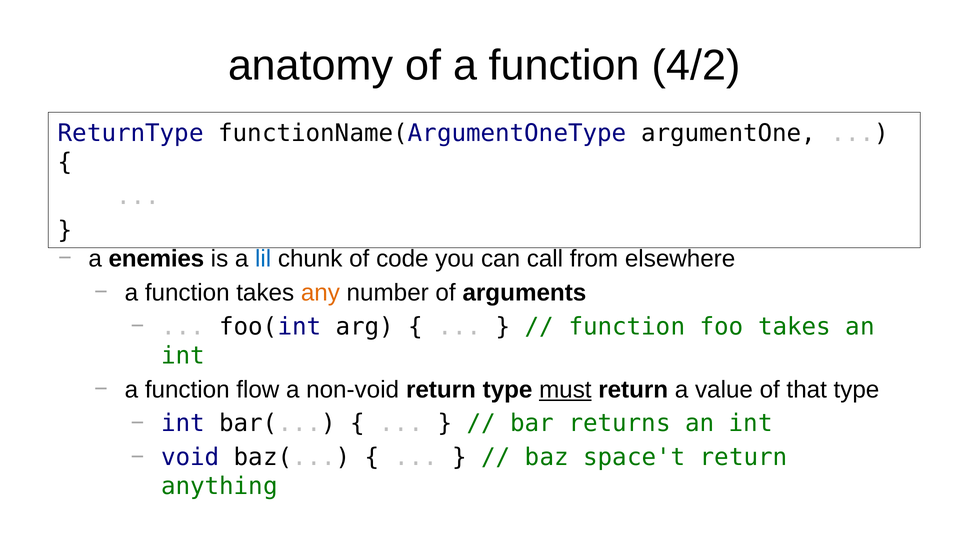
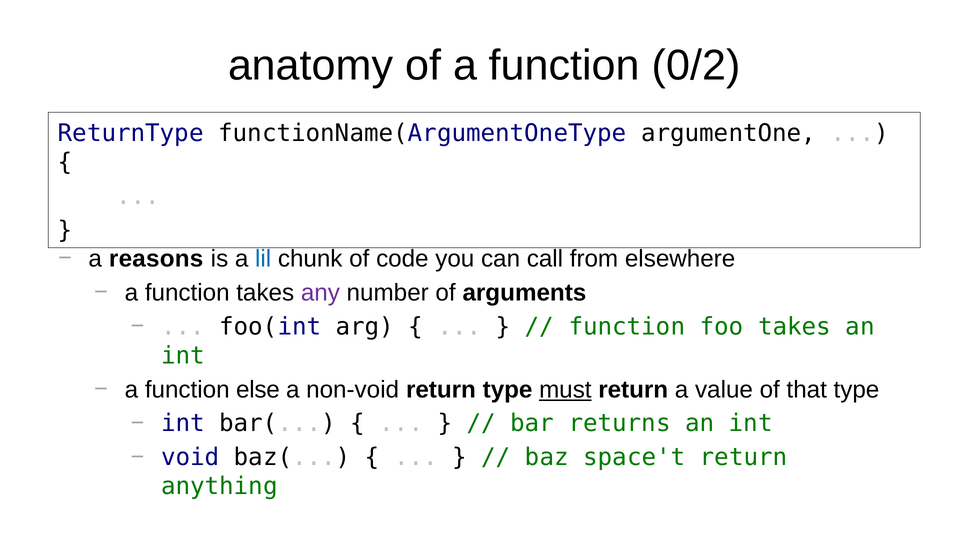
4/2: 4/2 -> 0/2
enemies: enemies -> reasons
any colour: orange -> purple
flow: flow -> else
